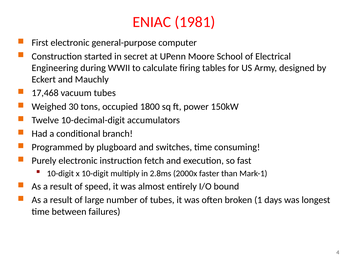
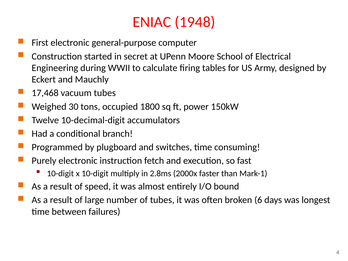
1981: 1981 -> 1948
1: 1 -> 6
